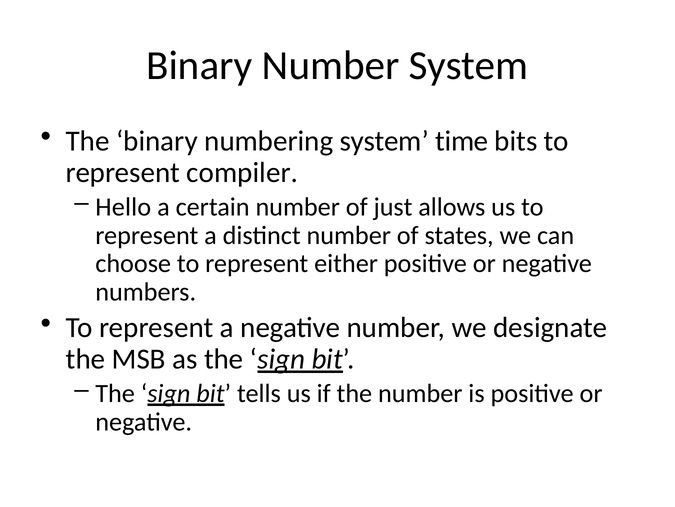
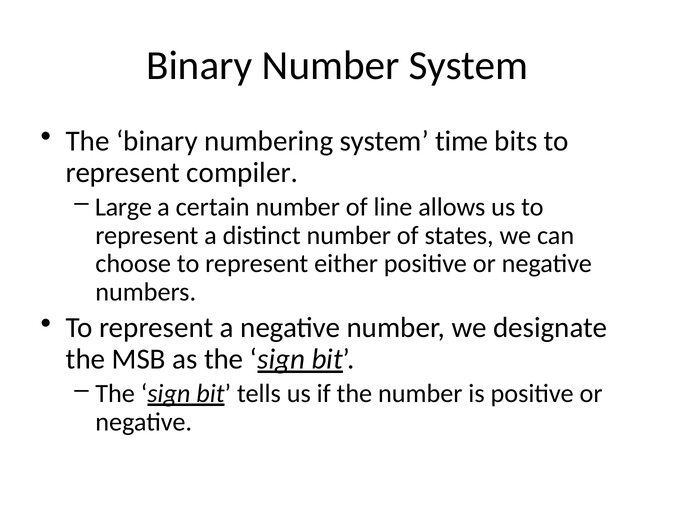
Hello: Hello -> Large
just: just -> line
